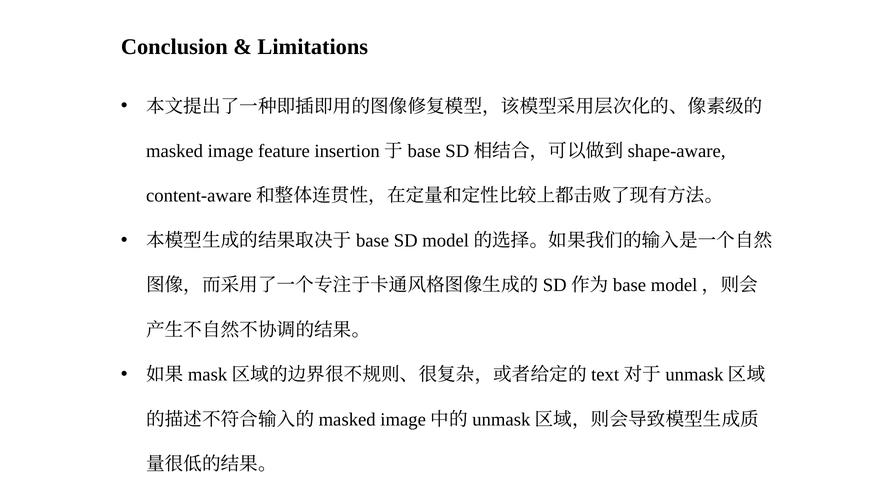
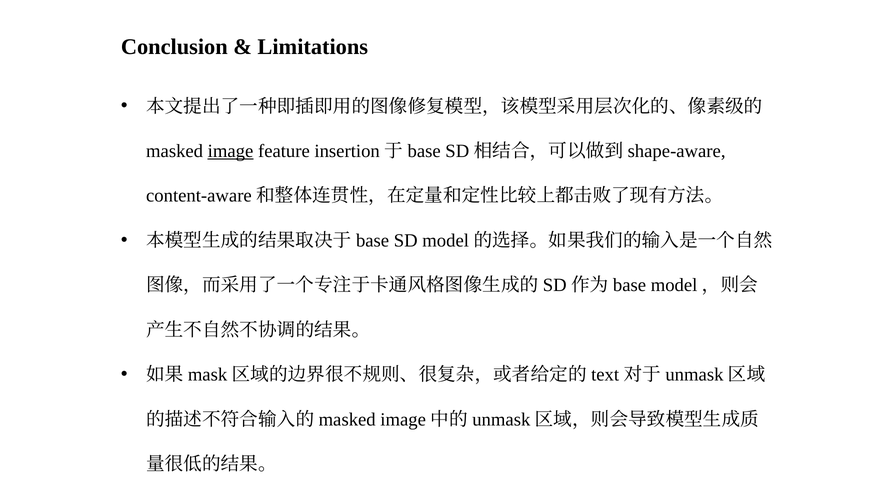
image underline: none -> present
